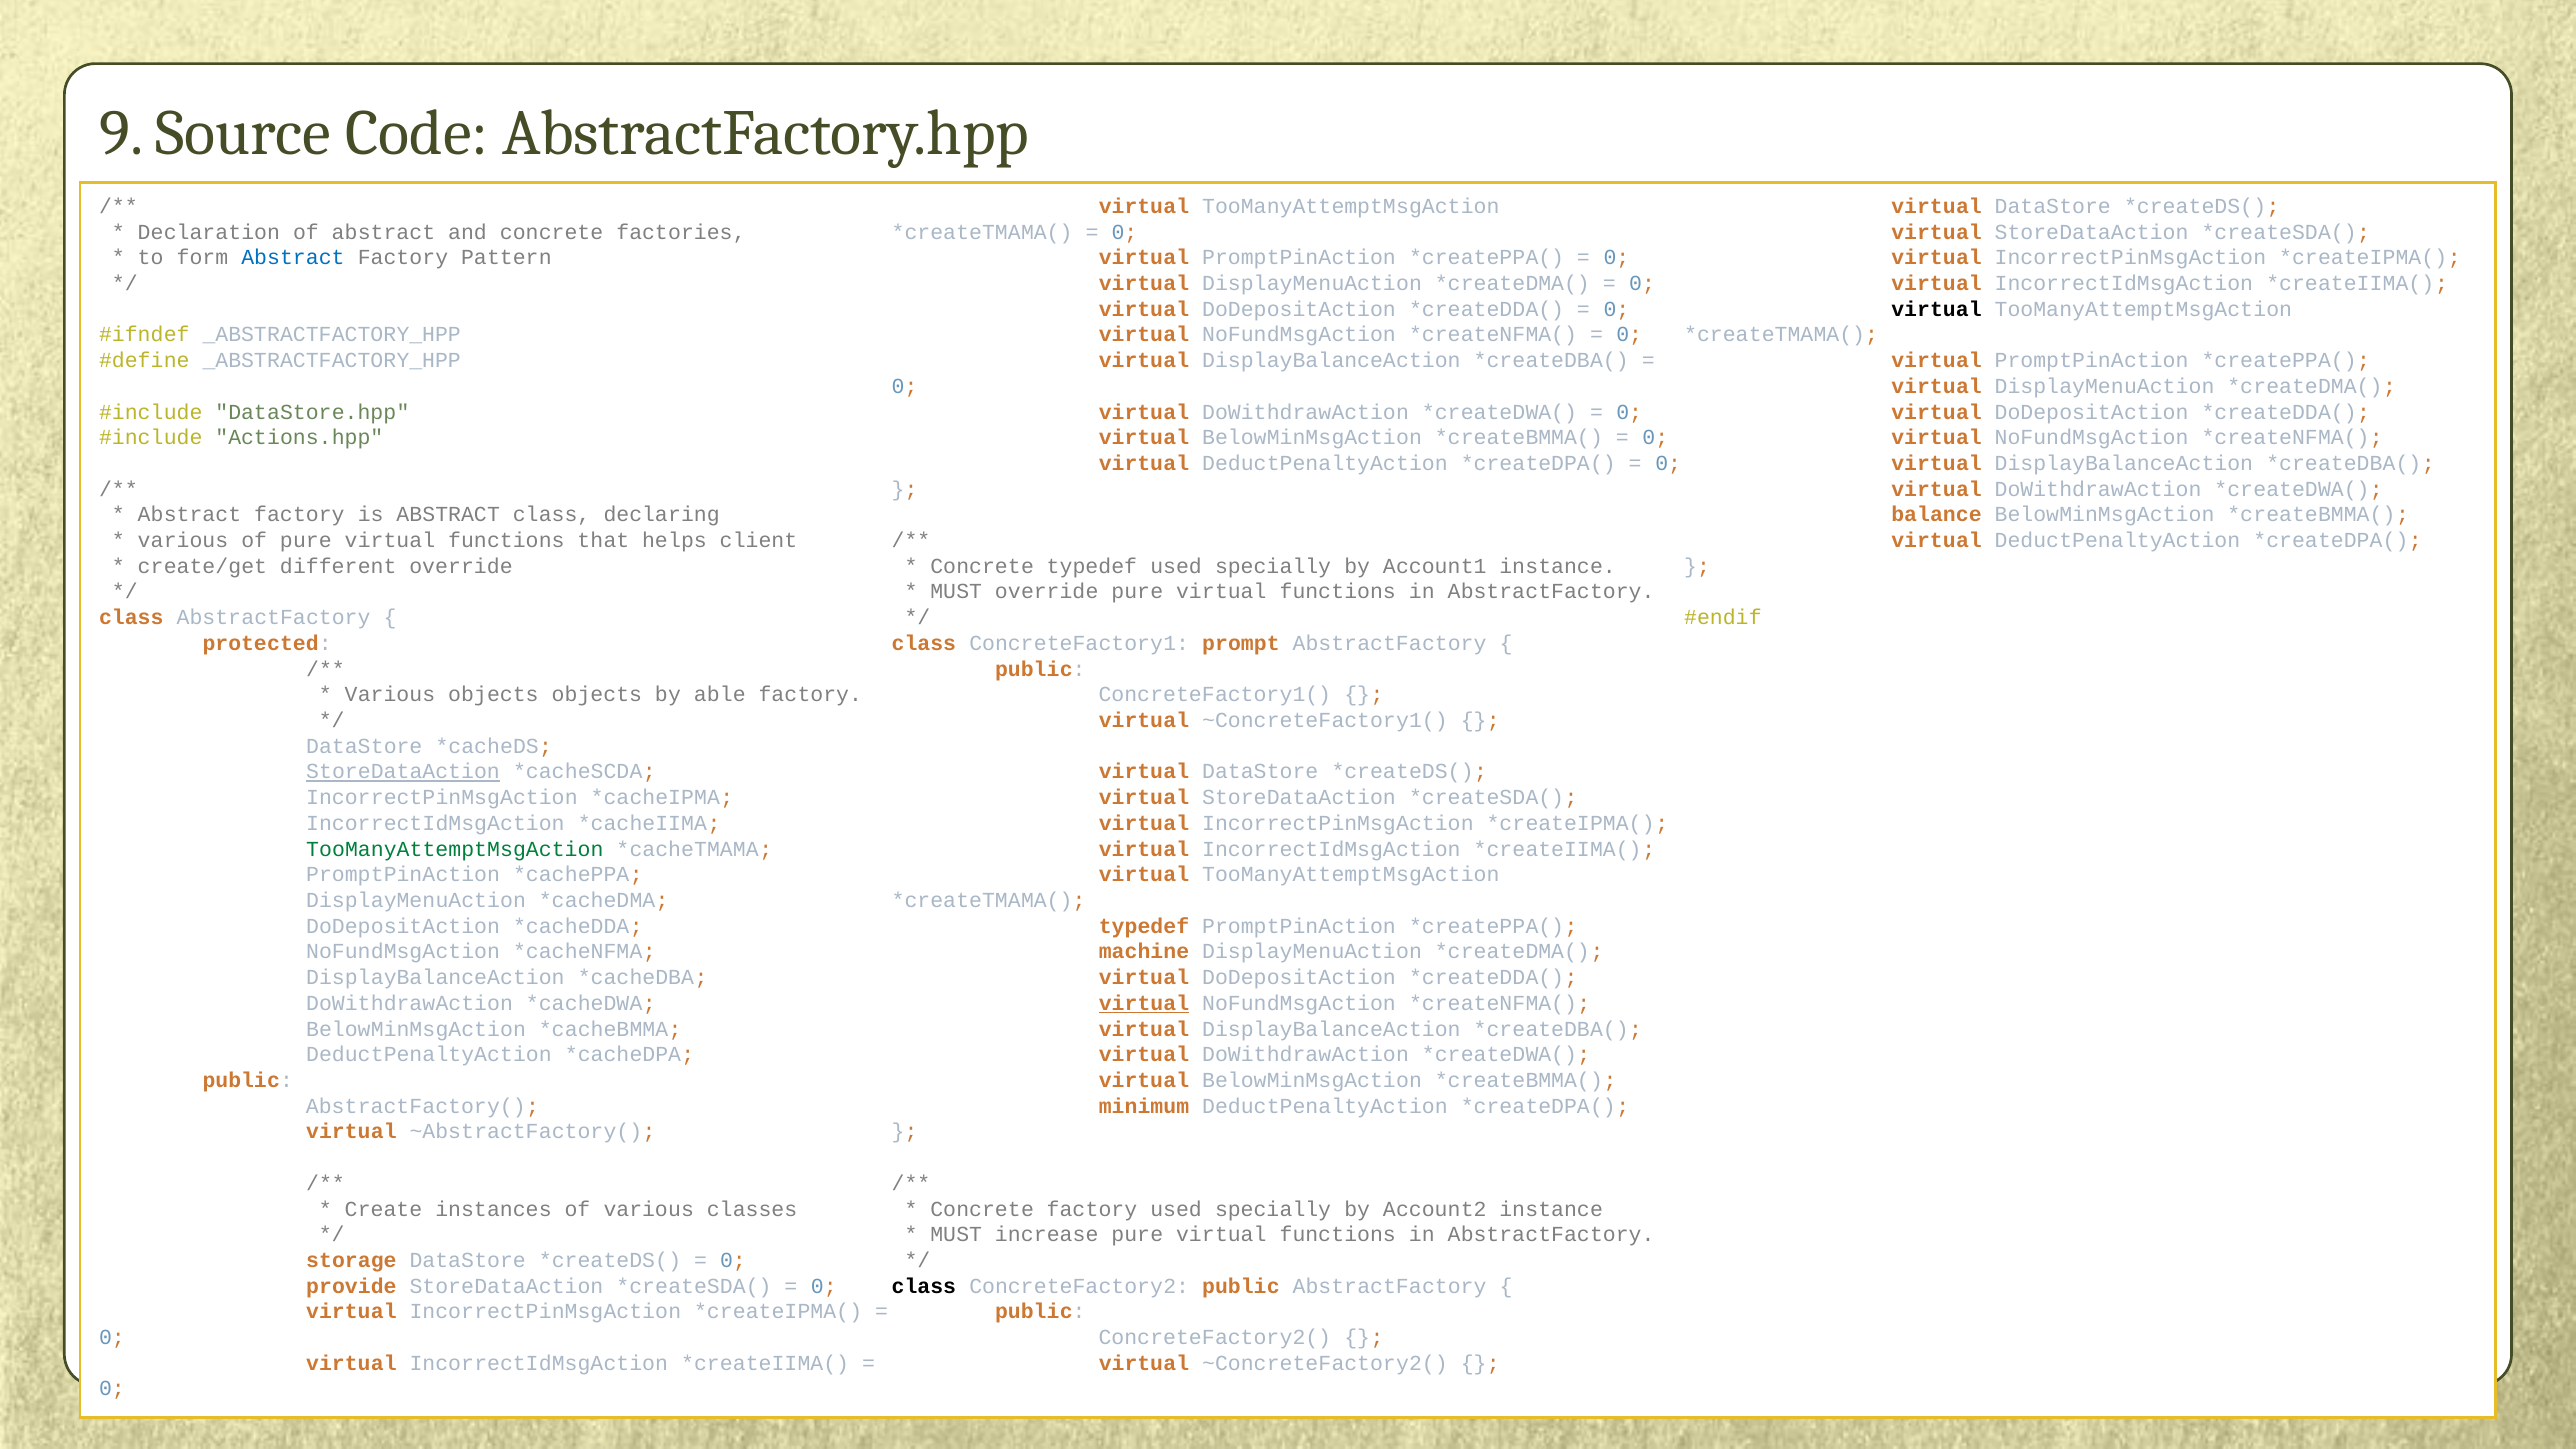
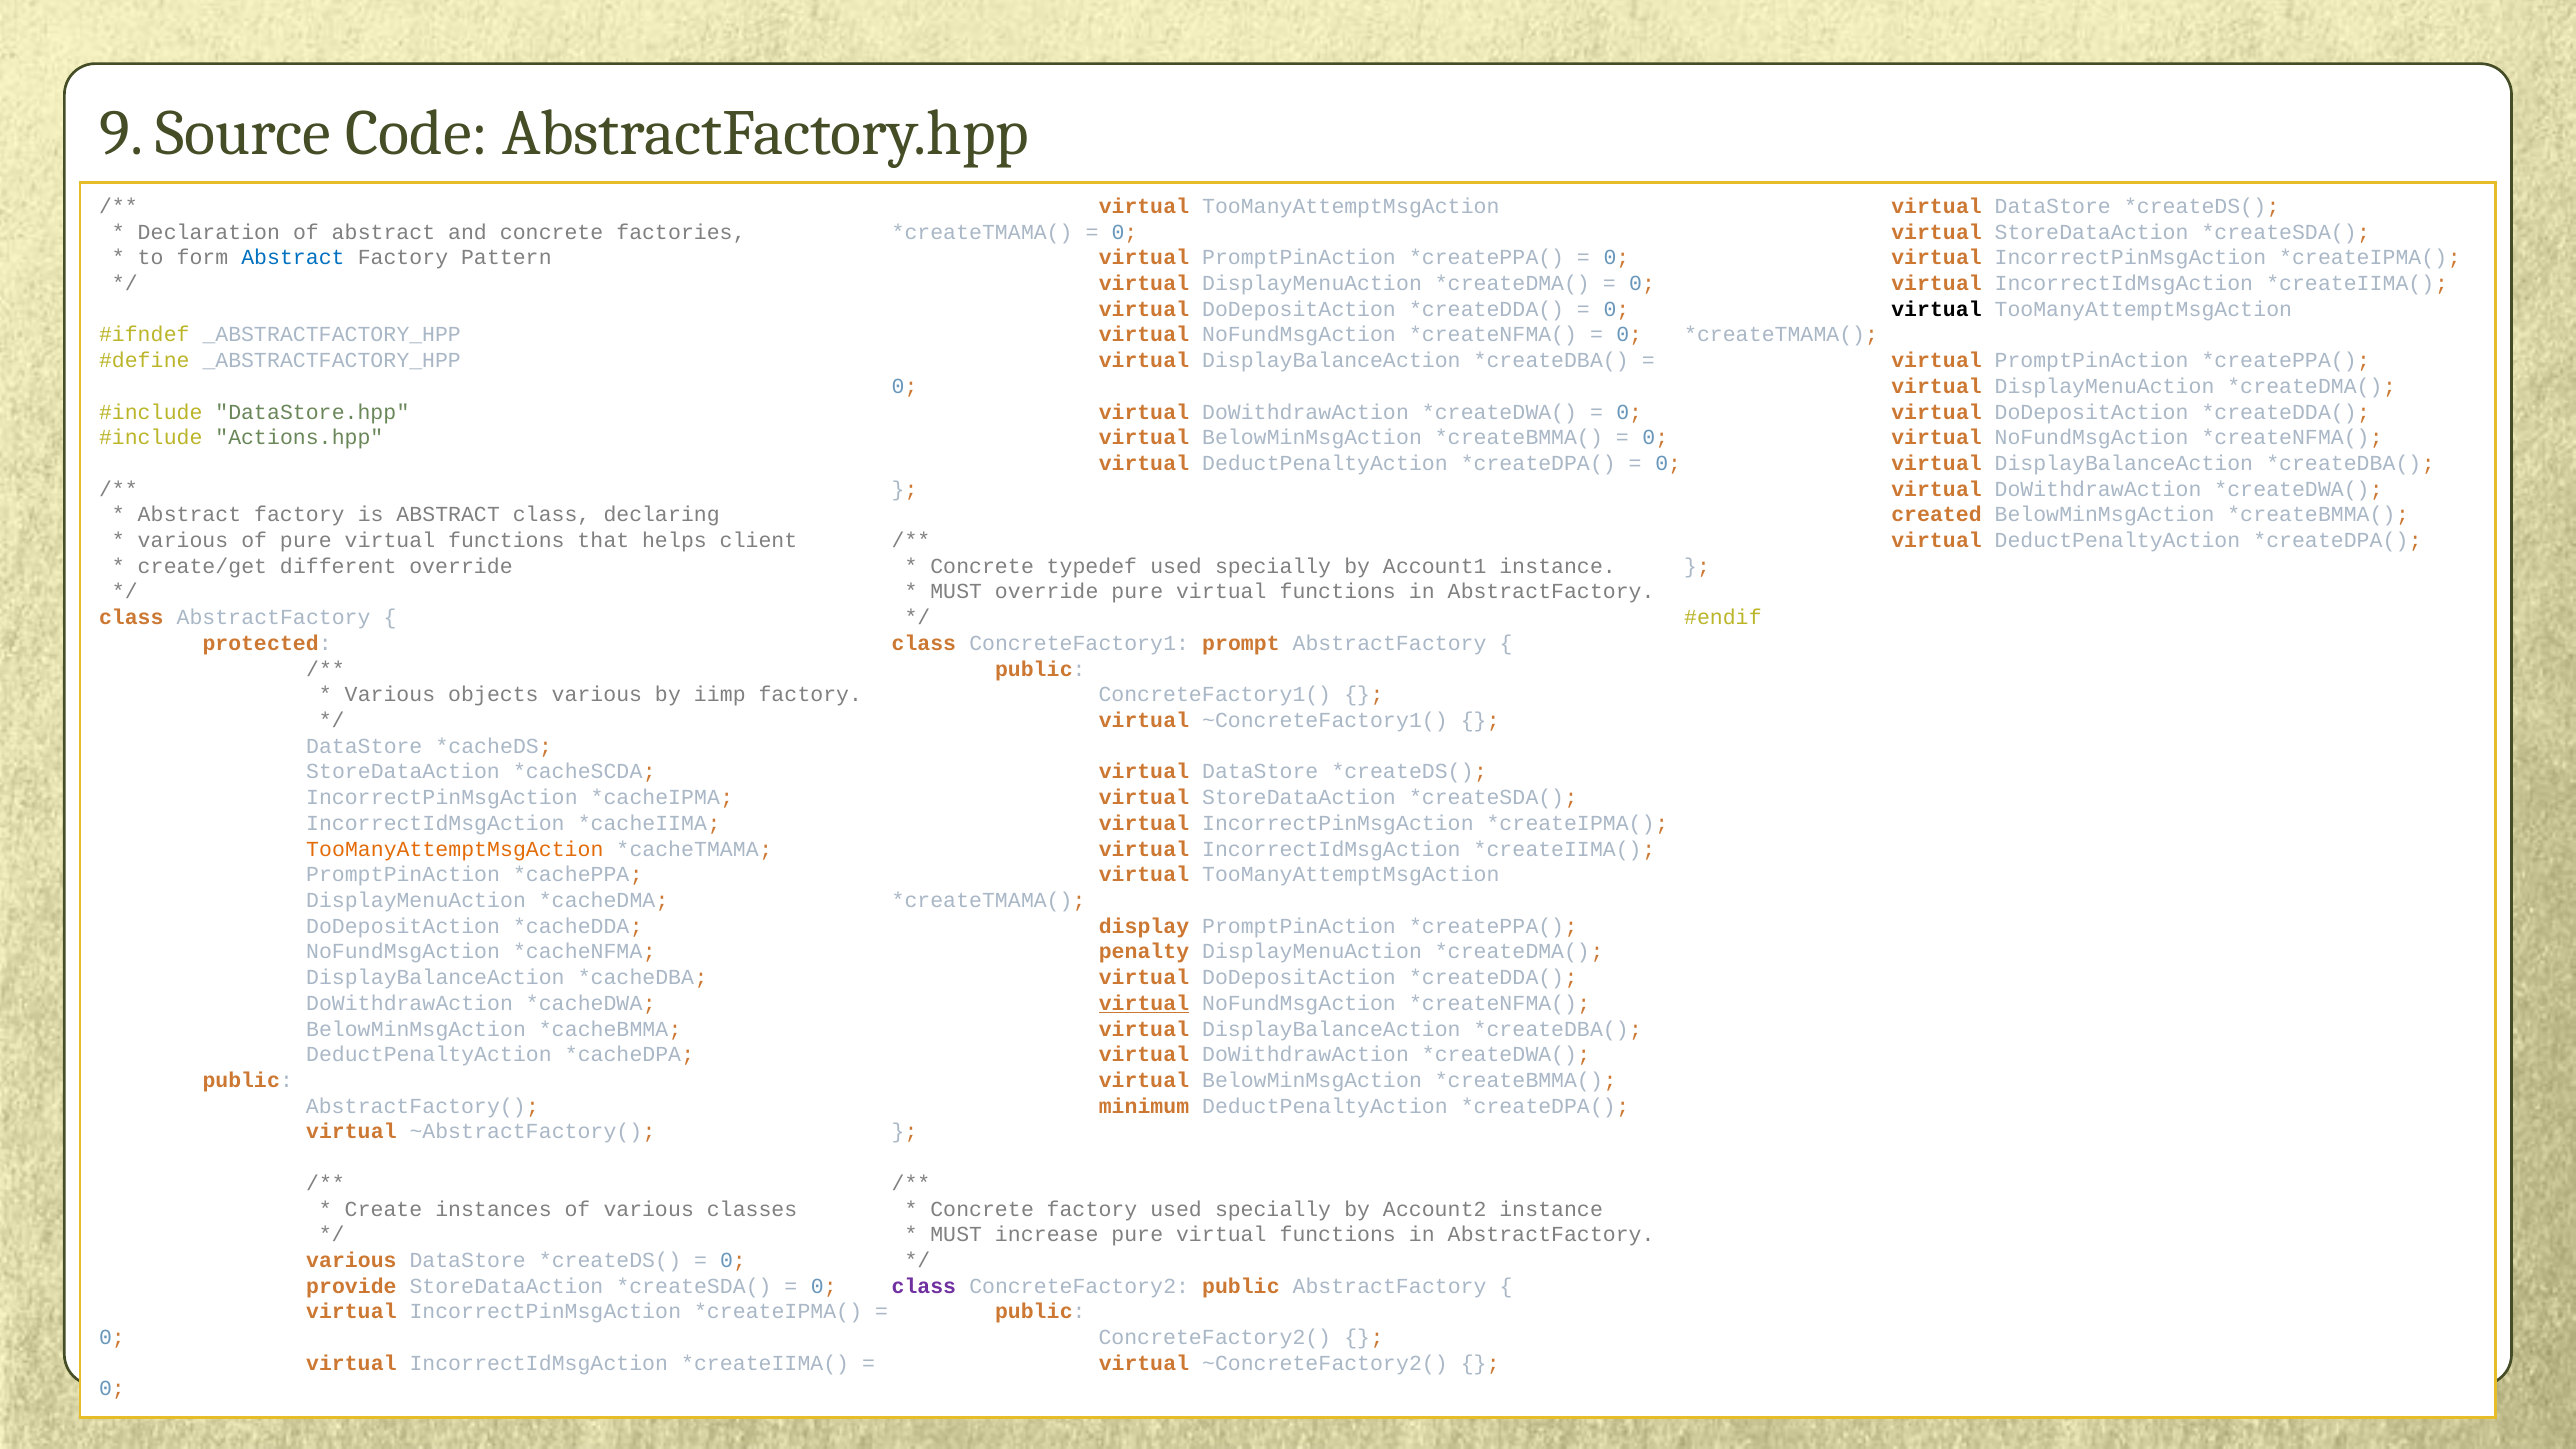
balance: balance -> created
objects objects: objects -> various
able: able -> iimp
StoreDataAction at (403, 772) underline: present -> none
TooManyAttemptMsgAction at (455, 849) colour: green -> orange
typedef at (1144, 926): typedef -> display
machine: machine -> penalty
storage at (351, 1261): storage -> various
class at (924, 1286) colour: black -> purple
